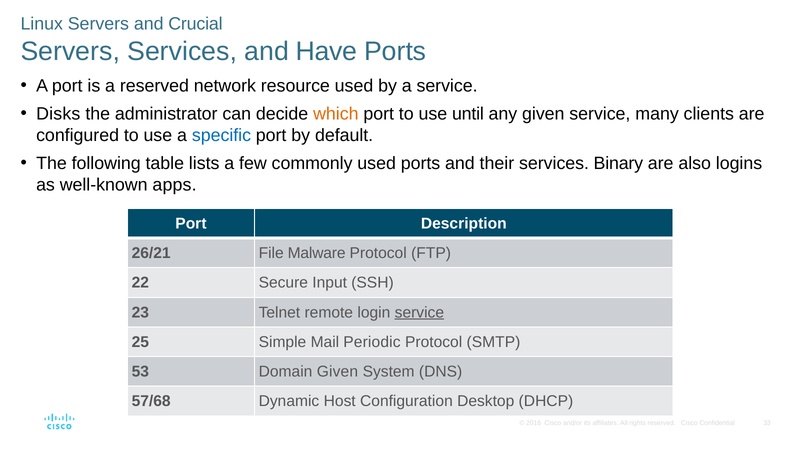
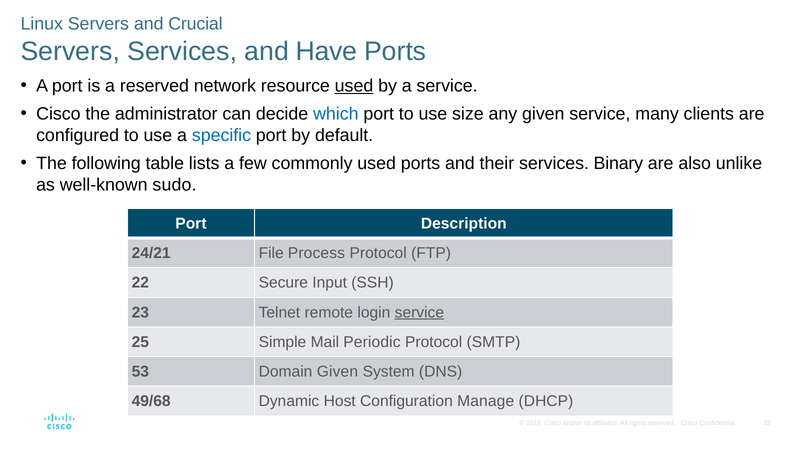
used at (354, 86) underline: none -> present
Disks at (58, 114): Disks -> Cisco
which colour: orange -> blue
until: until -> size
logins: logins -> unlike
apps: apps -> sudo
26/21: 26/21 -> 24/21
Malware: Malware -> Process
57/68: 57/68 -> 49/68
Desktop: Desktop -> Manage
